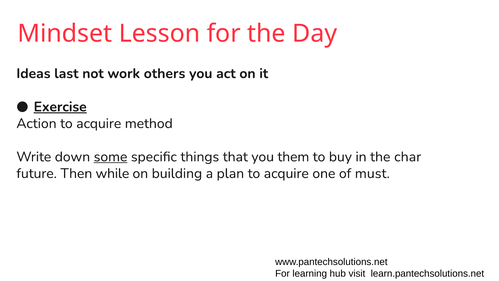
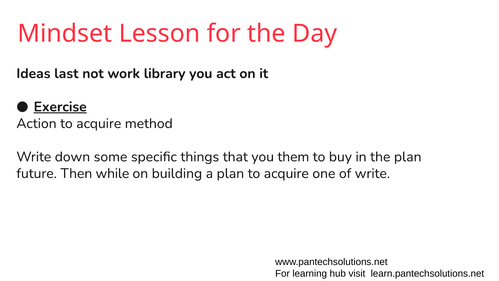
others: others -> library
some underline: present -> none
the char: char -> plan
of must: must -> write
